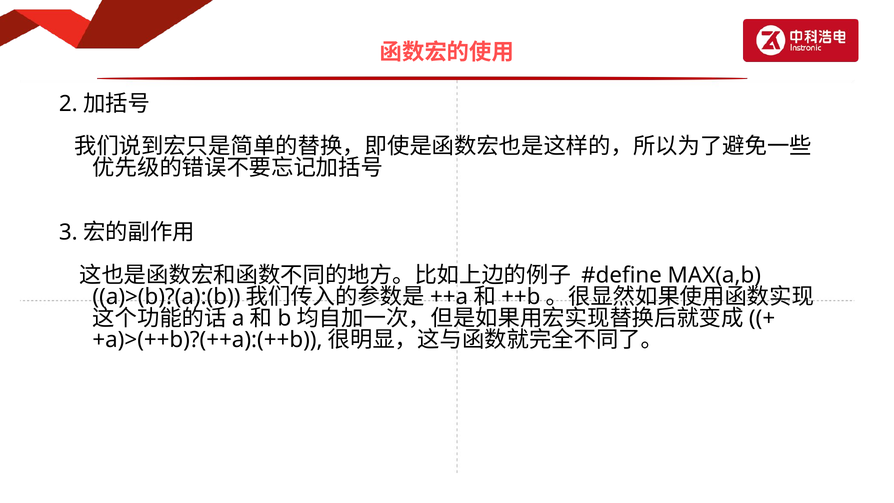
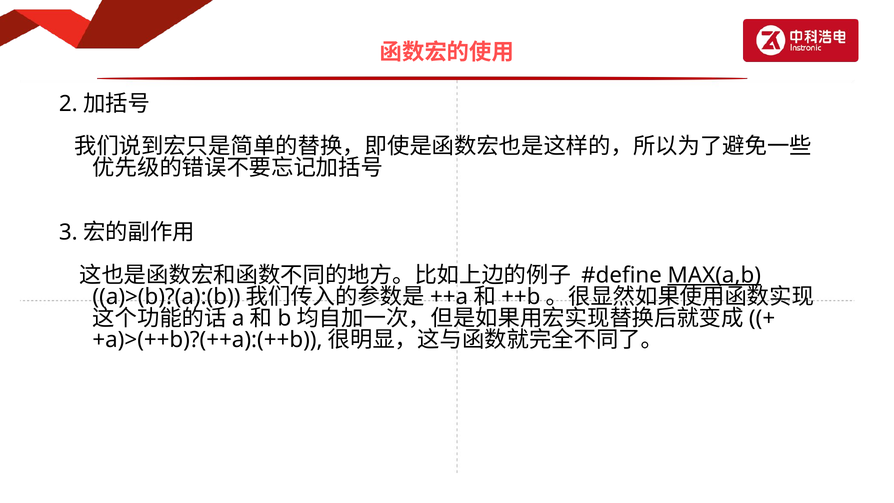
MAX(a,b underline: none -> present
